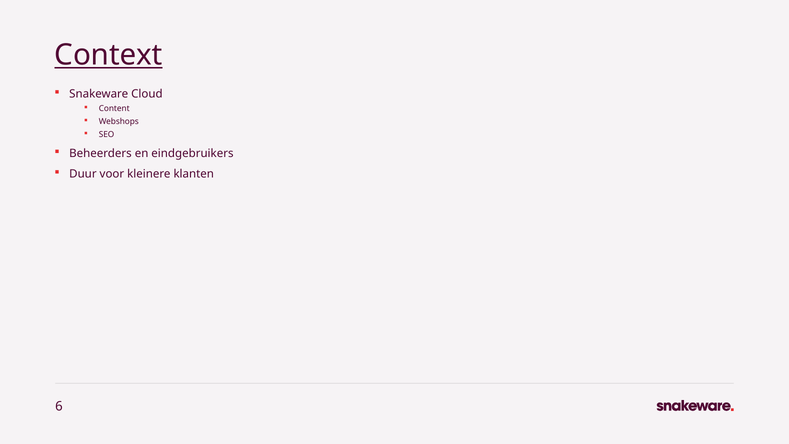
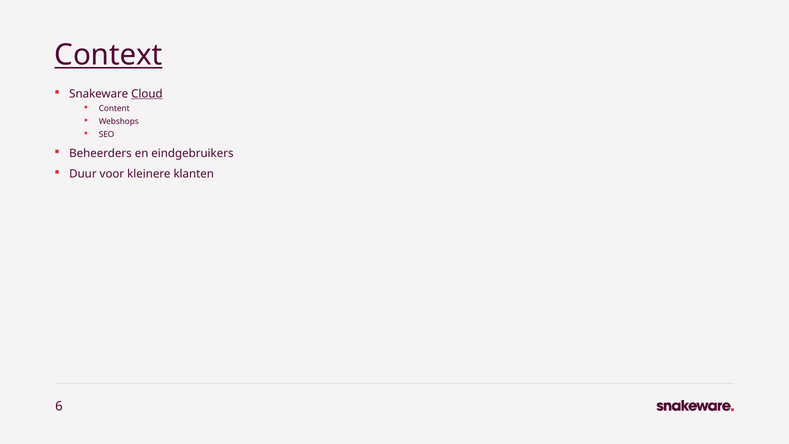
Cloud underline: none -> present
